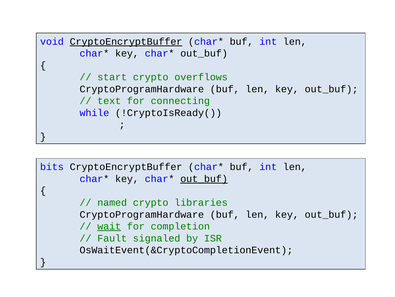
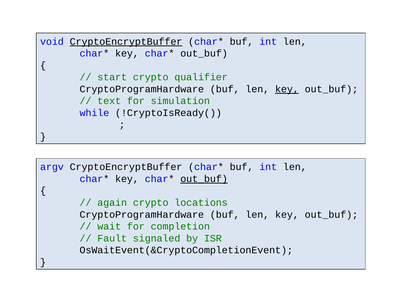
overflows: overflows -> qualifier
key at (287, 89) underline: none -> present
connecting: connecting -> simulation
bits: bits -> argv
named: named -> again
libraries: libraries -> locations
wait underline: present -> none
